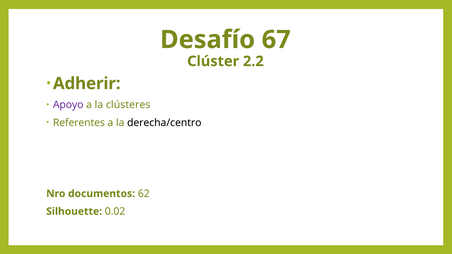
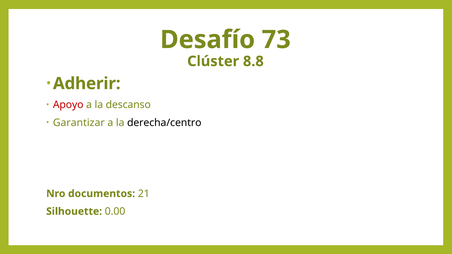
67: 67 -> 73
2.2: 2.2 -> 8.8
Apoyo colour: purple -> red
clústeres: clústeres -> descanso
Referentes: Referentes -> Garantizar
62: 62 -> 21
0.02: 0.02 -> 0.00
